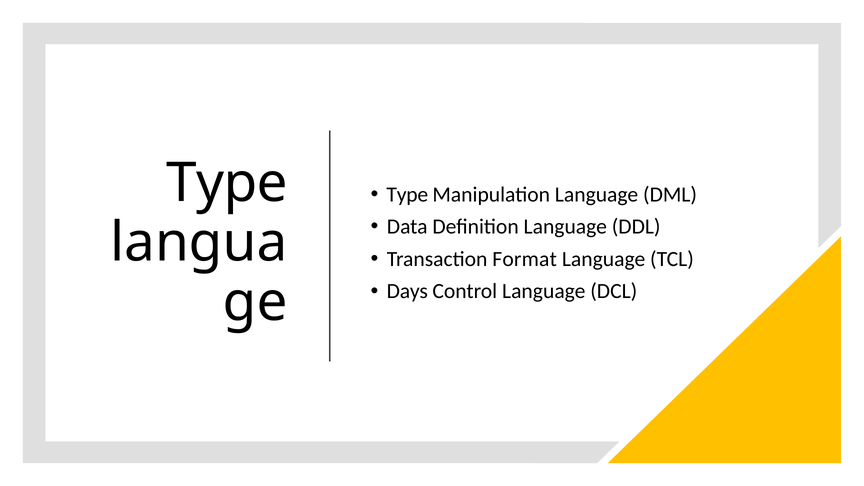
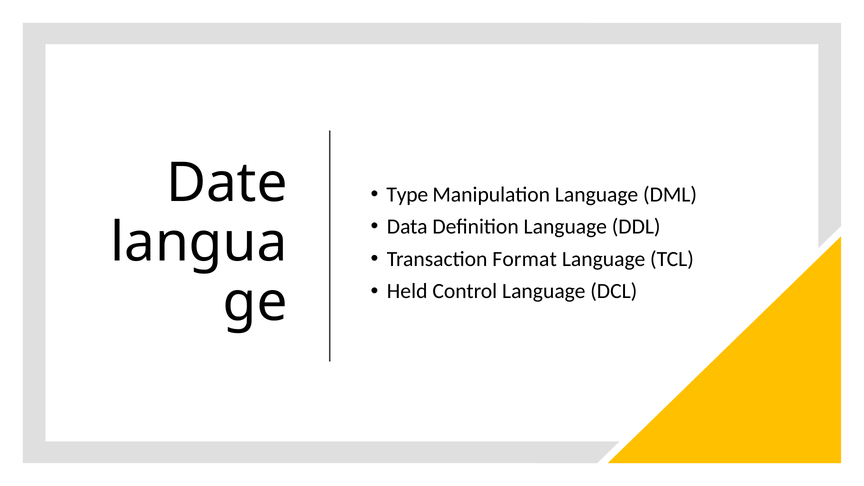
Type at (227, 183): Type -> Date
Days: Days -> Held
